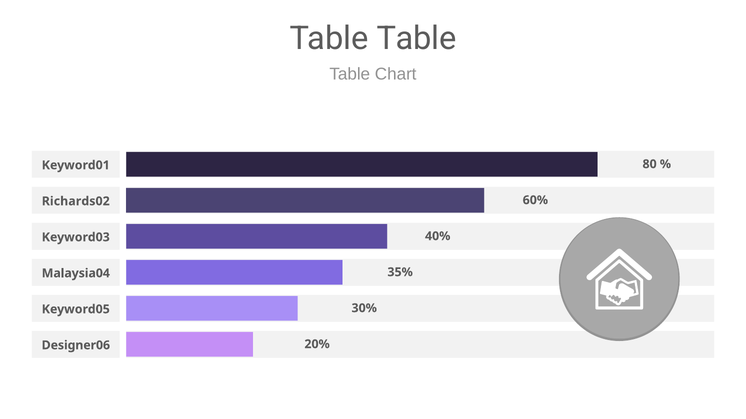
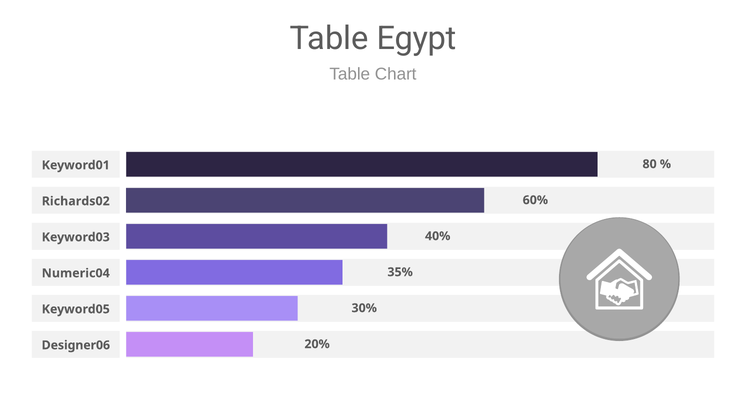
Table at (417, 38): Table -> Egypt
Malaysia04: Malaysia04 -> Numeric04
